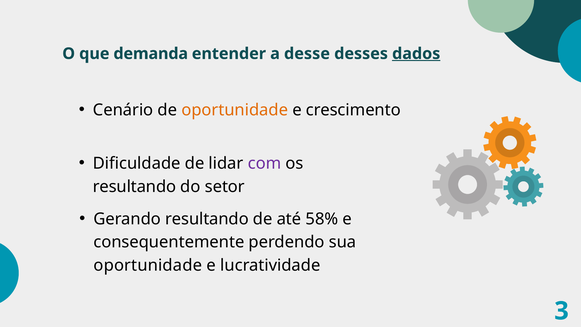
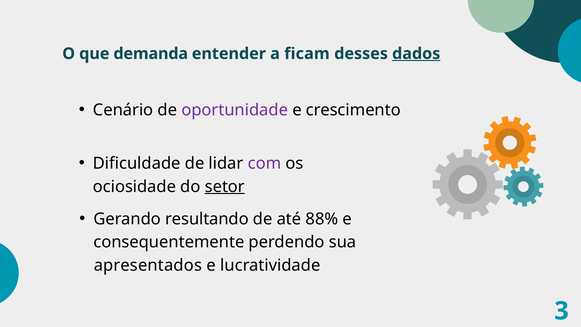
desse: desse -> ficam
oportunidade at (235, 110) colour: orange -> purple
resultando at (135, 186): resultando -> ociosidade
setor underline: none -> present
58%: 58% -> 88%
oportunidade at (148, 265): oportunidade -> apresentados
